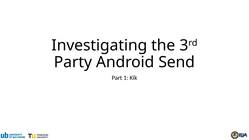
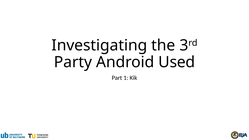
Send: Send -> Used
